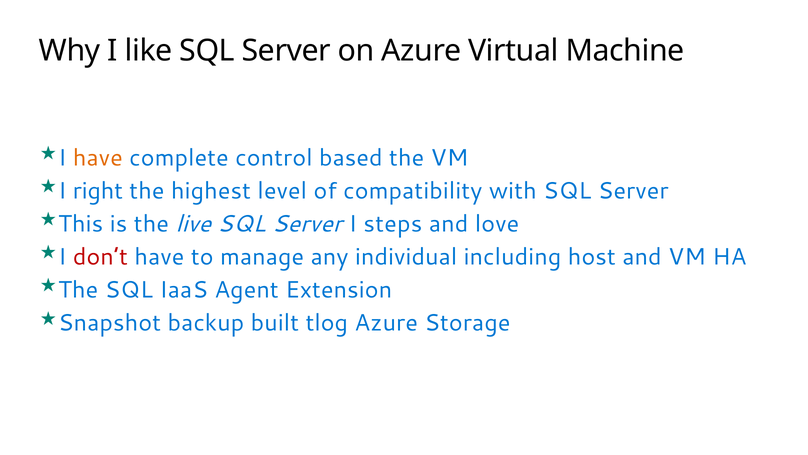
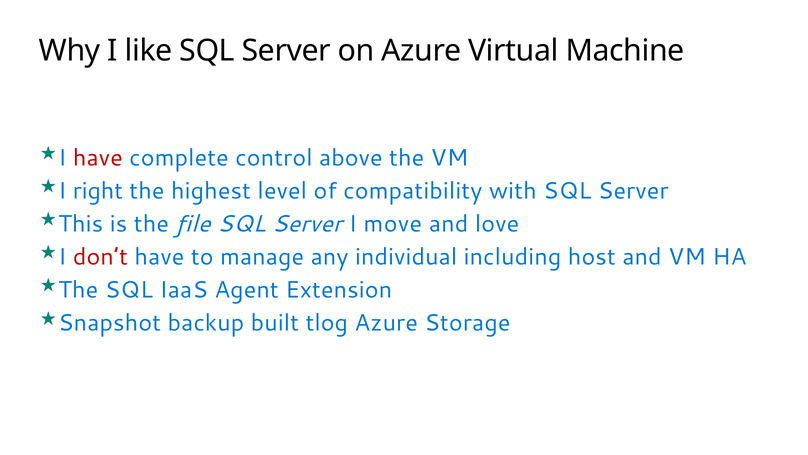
have at (98, 158) colour: orange -> red
based: based -> above
live: live -> file
steps: steps -> move
